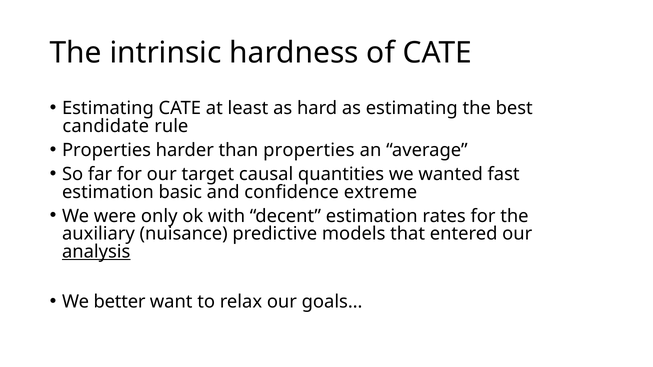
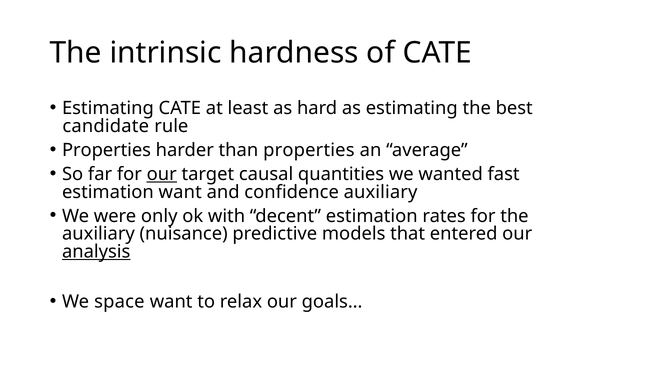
our at (162, 174) underline: none -> present
estimation basic: basic -> want
confidence extreme: extreme -> auxiliary
better: better -> space
